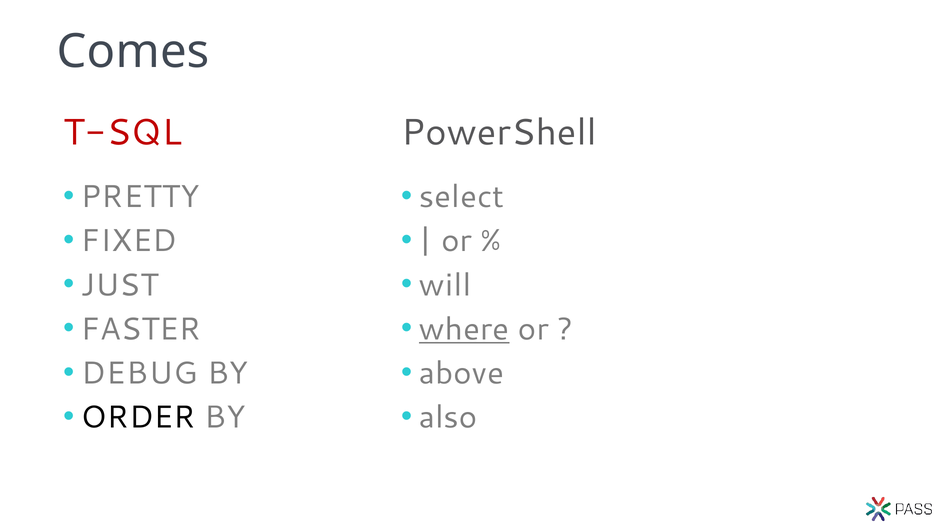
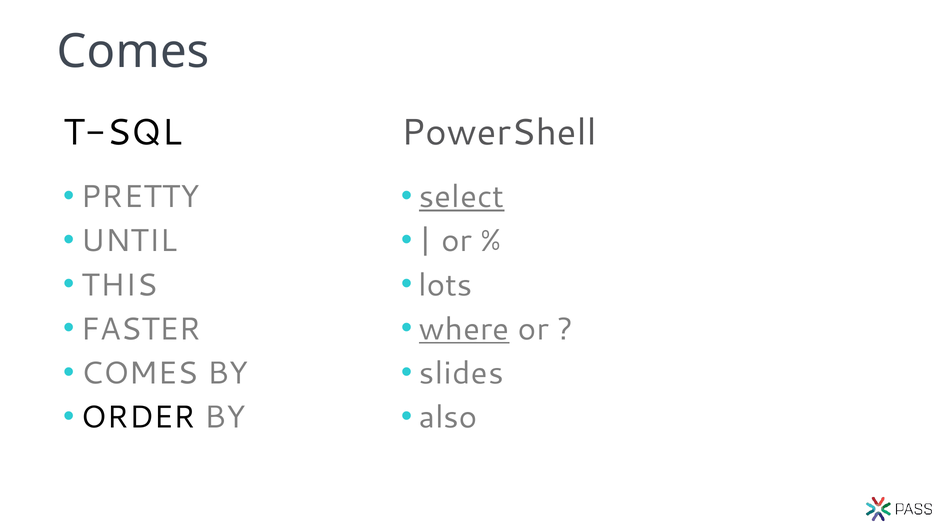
T-SQL colour: red -> black
select underline: none -> present
FIXED: FIXED -> UNTIL
JUST: JUST -> THIS
will: will -> lots
DEBUG at (139, 373): DEBUG -> COMES
above: above -> slides
